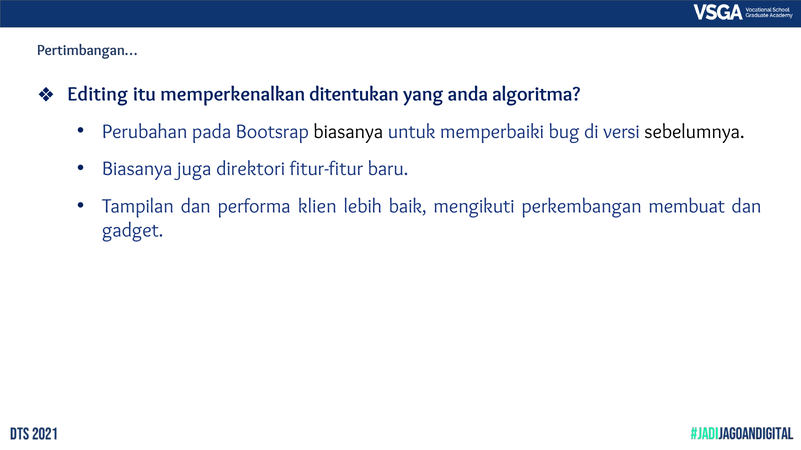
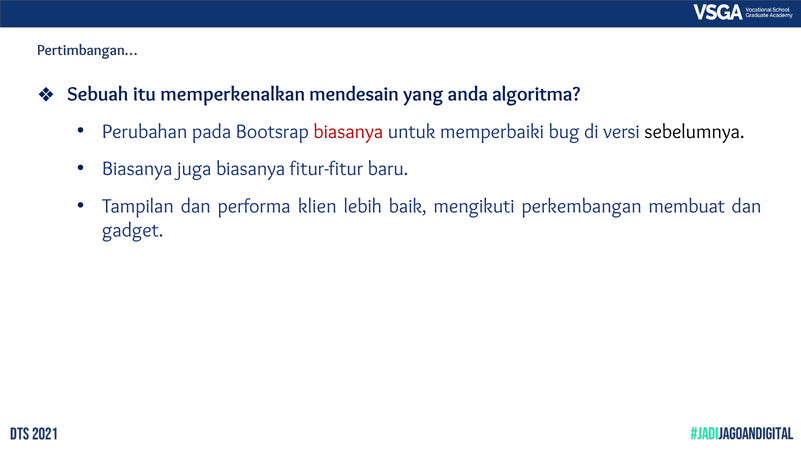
Editing: Editing -> Sebuah
ditentukan: ditentukan -> mendesain
biasanya at (348, 132) colour: black -> red
juga direktori: direktori -> biasanya
